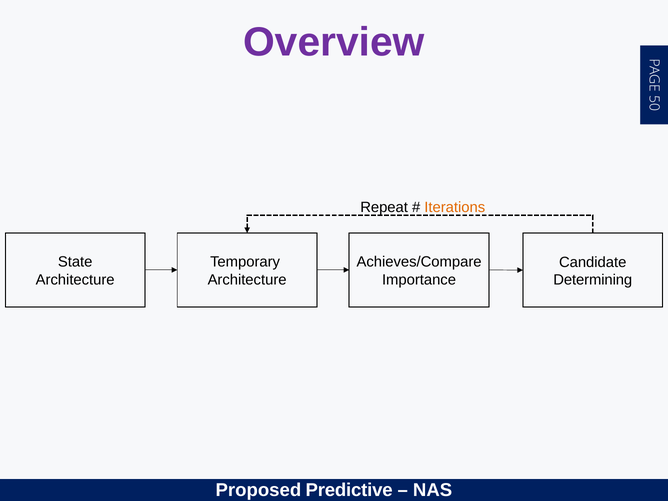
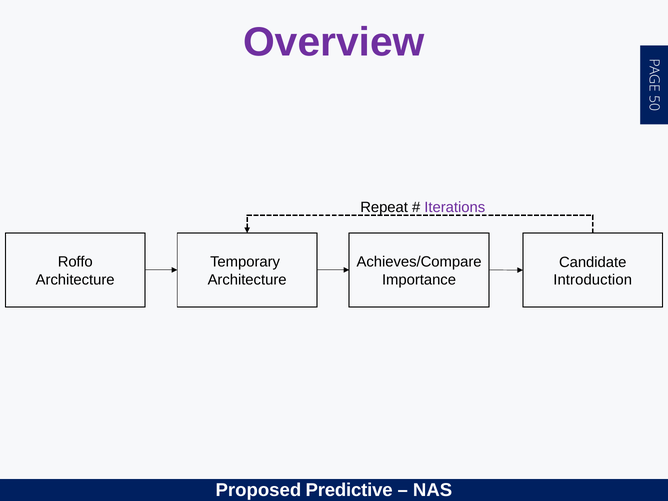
Iterations colour: orange -> purple
State: State -> Roffo
Determining: Determining -> Introduction
